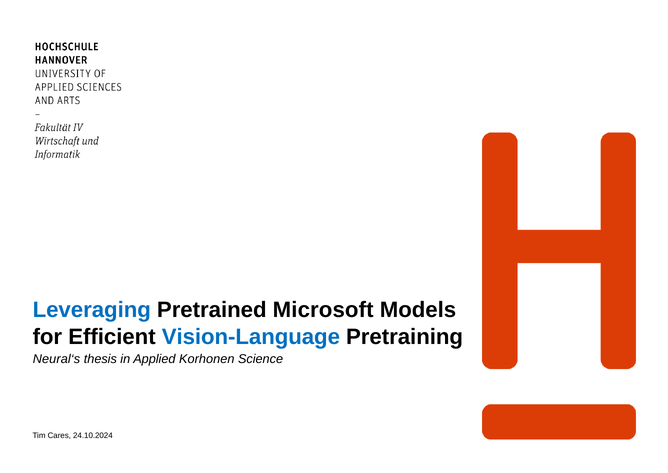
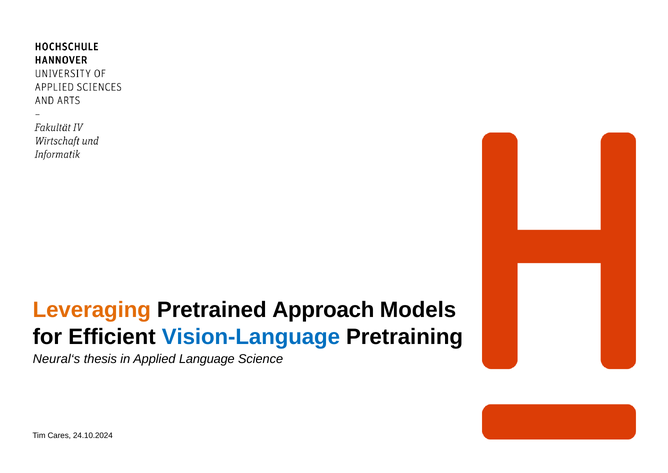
Leveraging colour: blue -> orange
Microsoft: Microsoft -> Approach
Korhonen: Korhonen -> Language
